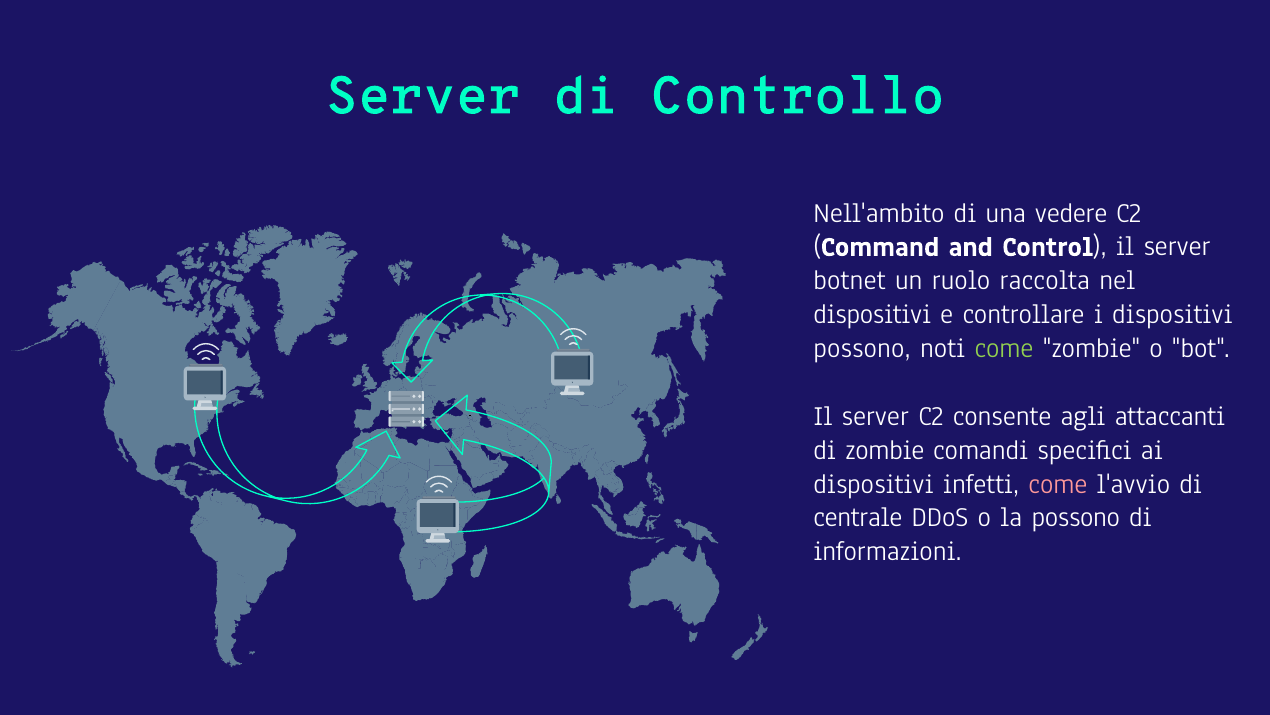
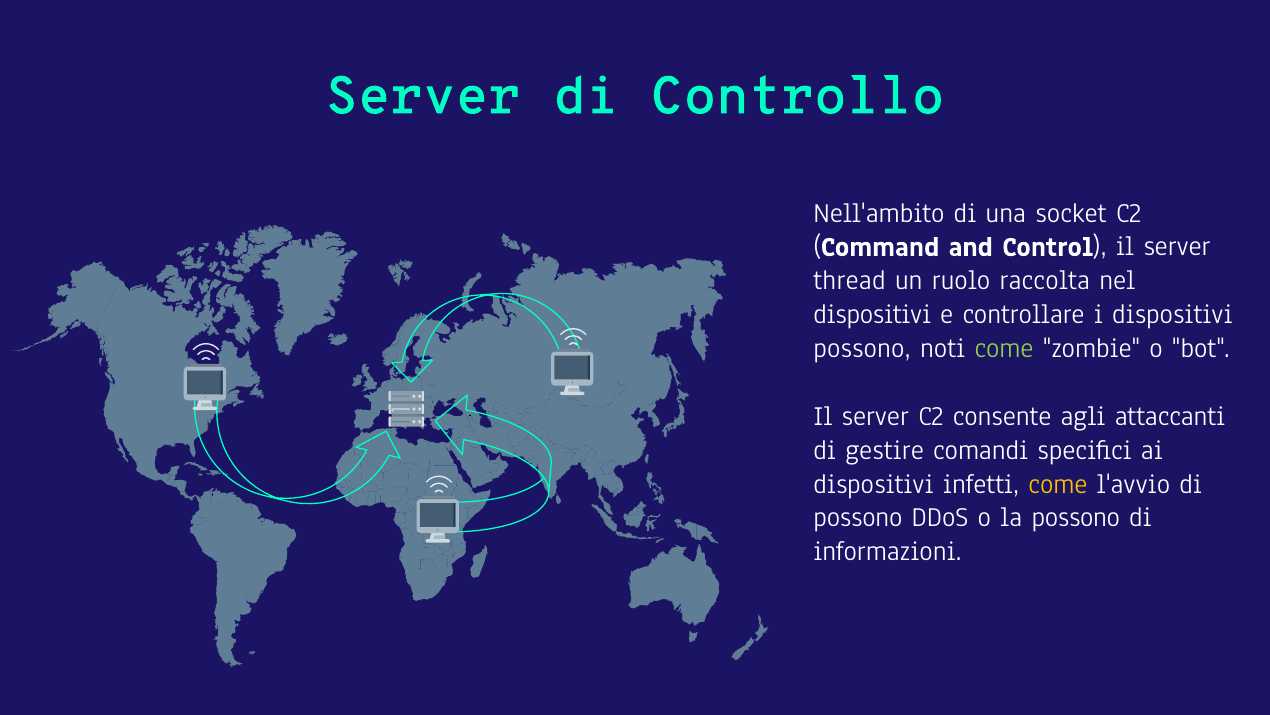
vedere: vedere -> socket
botnet: botnet -> thread
di zombie: zombie -> gestire
come at (1058, 483) colour: pink -> yellow
centrale at (858, 517): centrale -> possono
